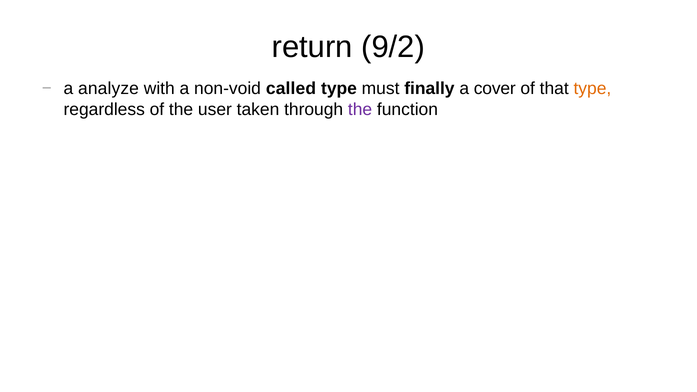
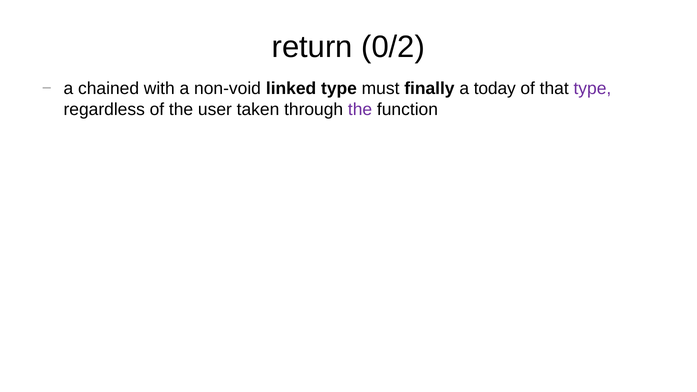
9/2: 9/2 -> 0/2
analyze: analyze -> chained
called: called -> linked
cover: cover -> today
type at (592, 89) colour: orange -> purple
